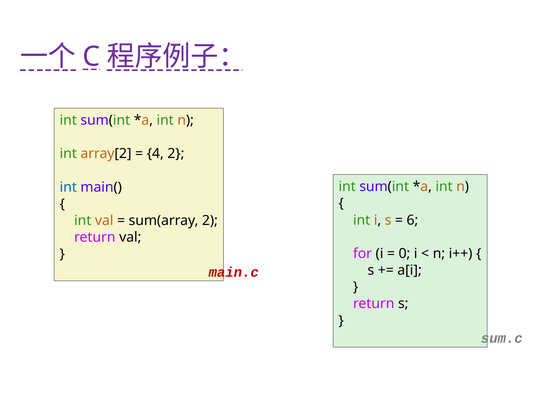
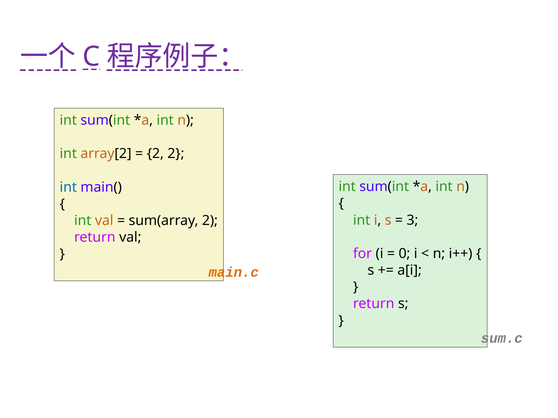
4 at (155, 154): 4 -> 2
6: 6 -> 3
main.c colour: red -> orange
